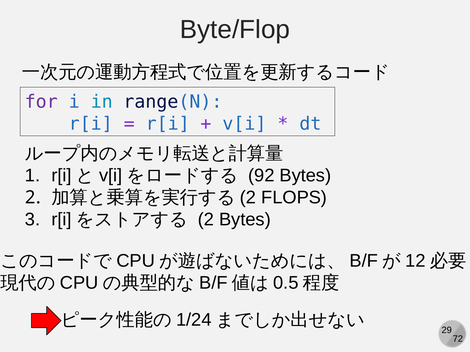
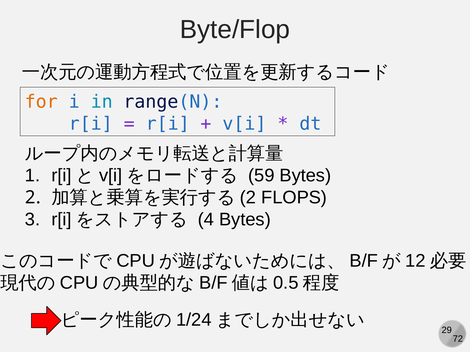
for colour: purple -> orange
92: 92 -> 59
2 at (206, 220): 2 -> 4
